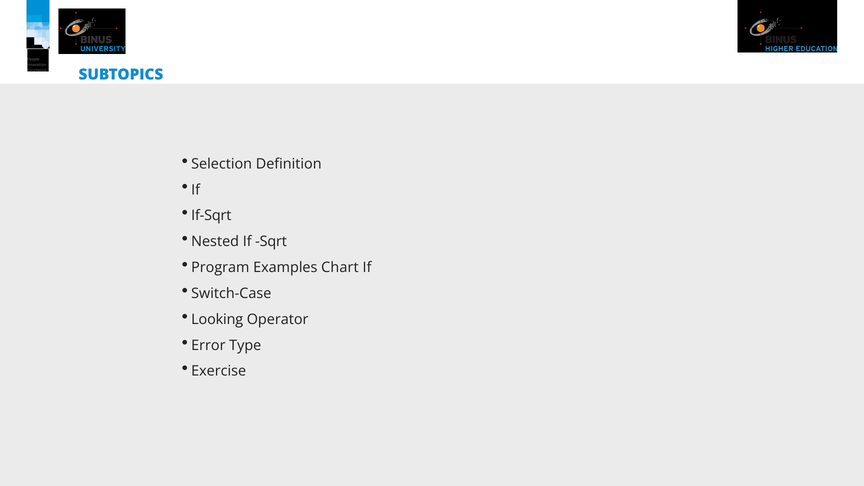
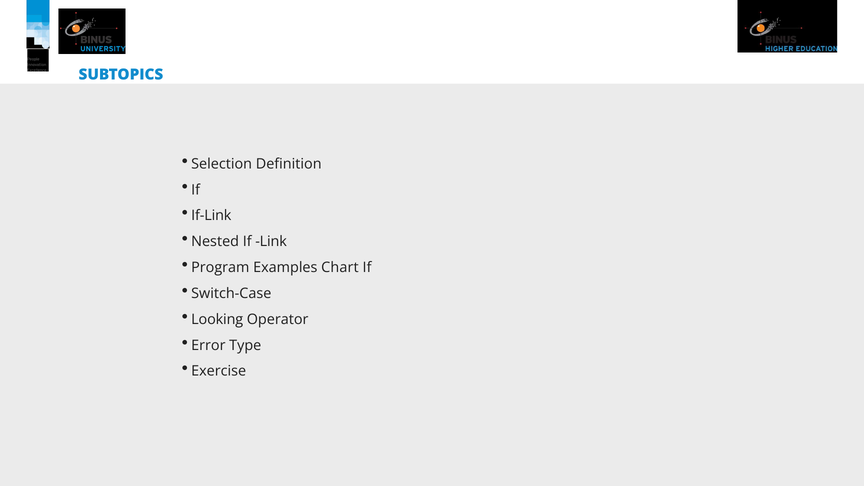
If-Sqrt: If-Sqrt -> If-Link
Sqrt: Sqrt -> Link
